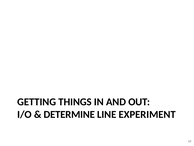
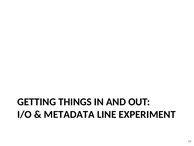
DETERMINE: DETERMINE -> METADATA
